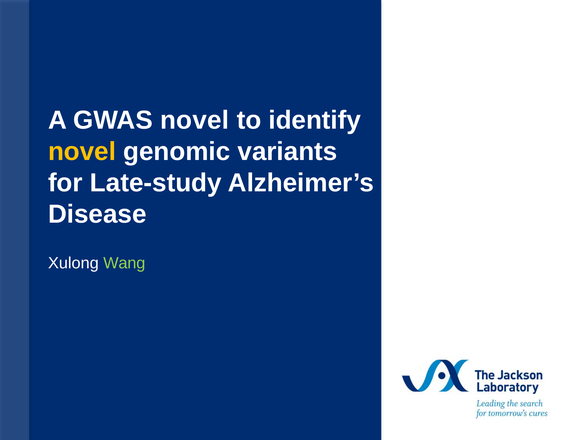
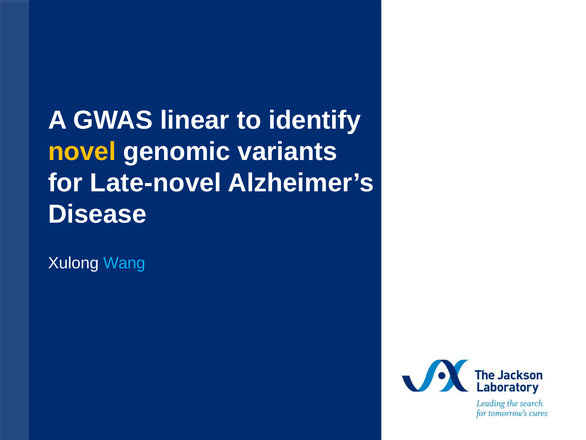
GWAS novel: novel -> linear
Late-study: Late-study -> Late-novel
Wang colour: light green -> light blue
